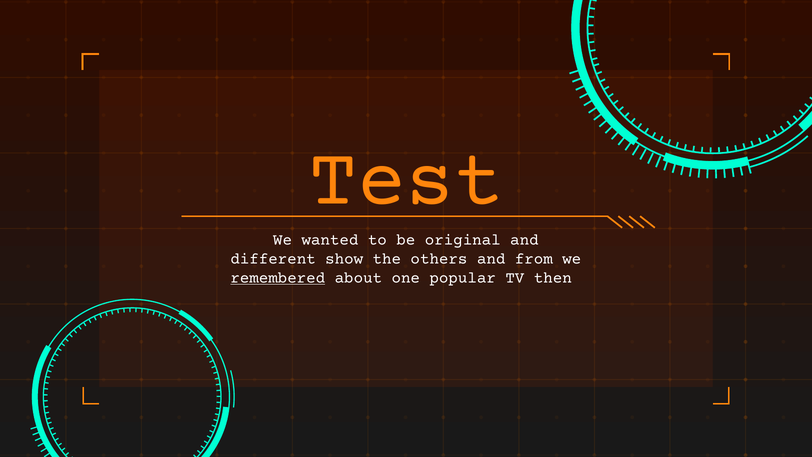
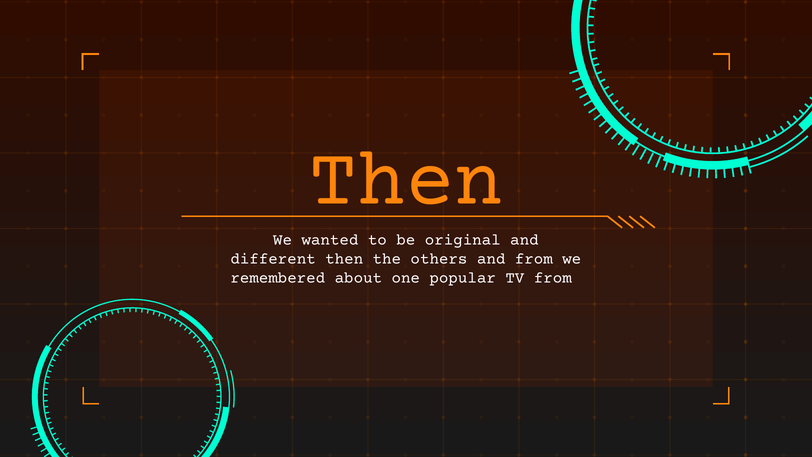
Test at (406, 177): Test -> Then
different show: show -> then
remembered underline: present -> none
TV then: then -> from
